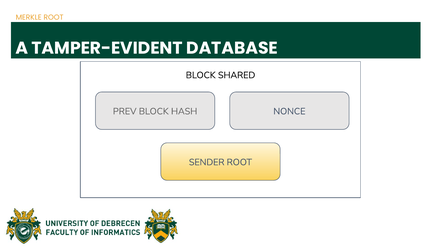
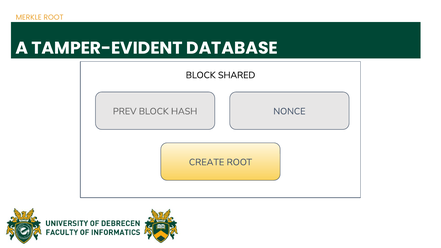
SENDER: SENDER -> CREATE
